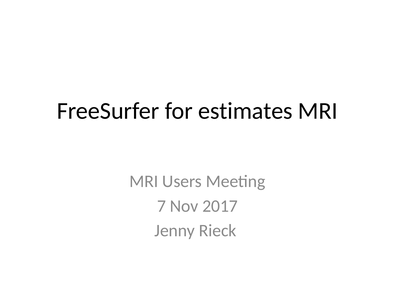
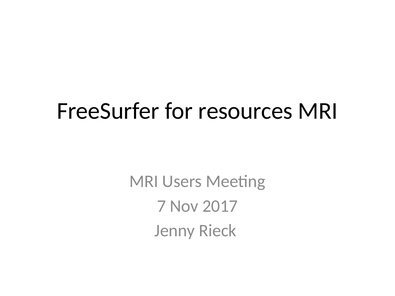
estimates: estimates -> resources
